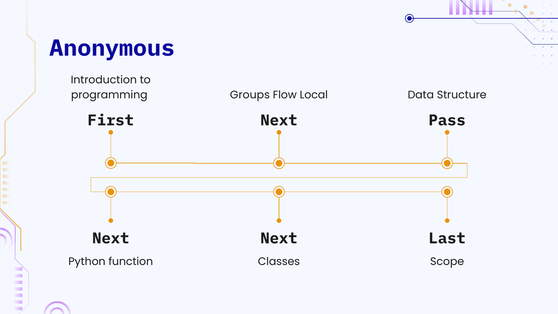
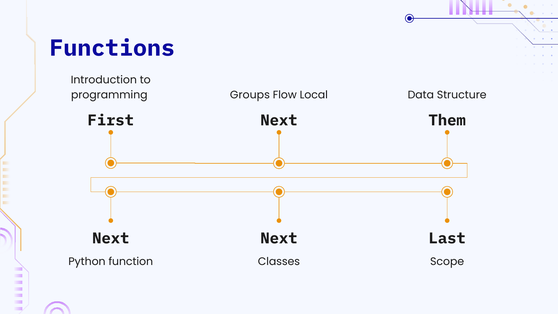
Anonymous: Anonymous -> Functions
Pass: Pass -> Them
